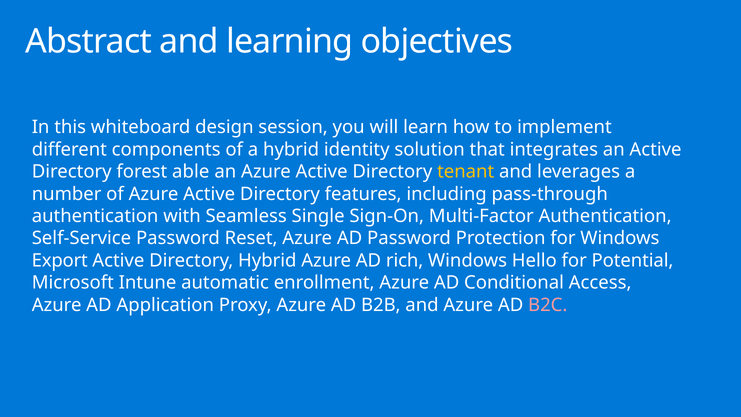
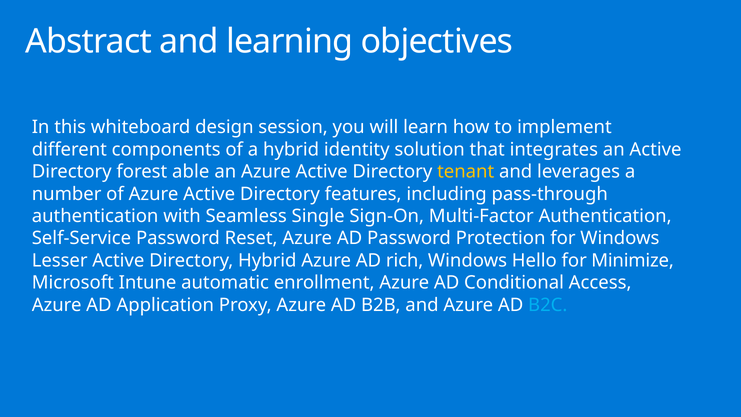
Export: Export -> Lesser
Potential: Potential -> Minimize
B2C colour: pink -> light blue
